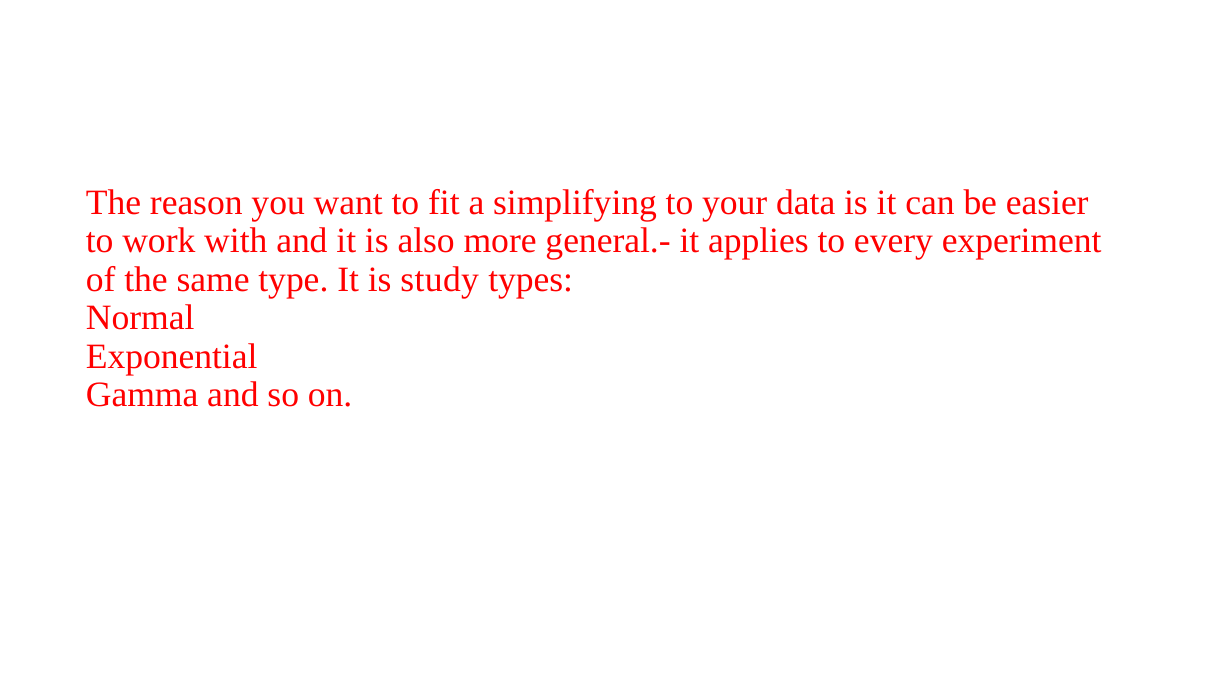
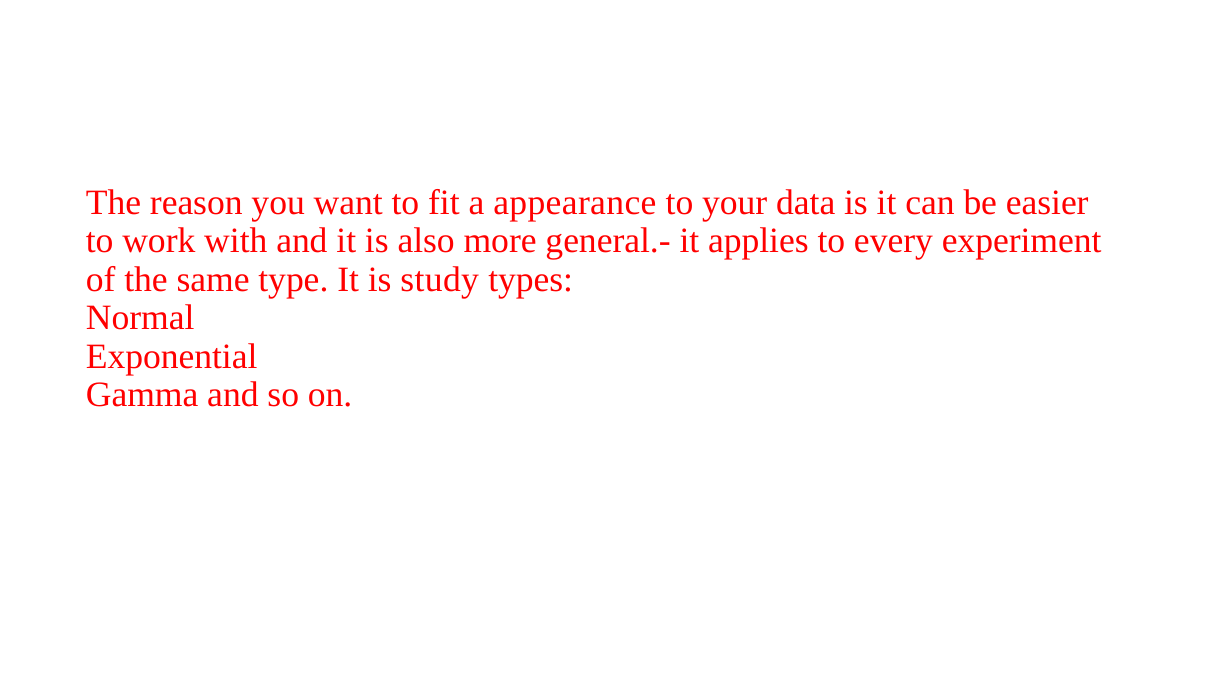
simplifying: simplifying -> appearance
